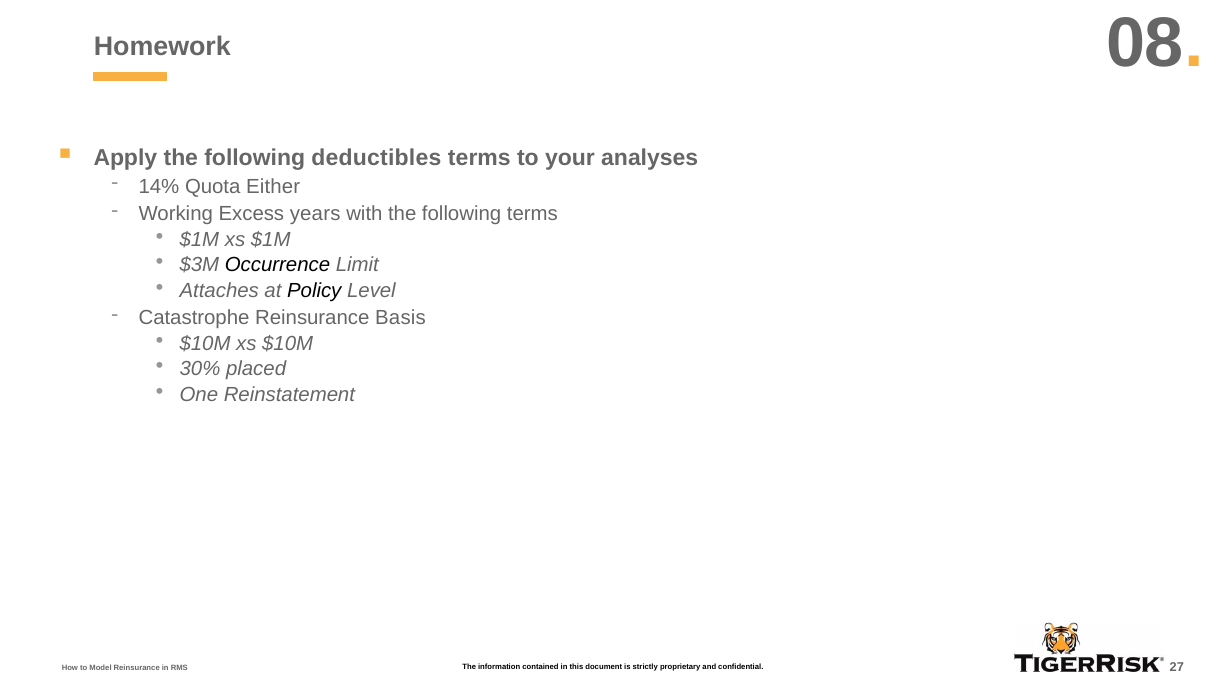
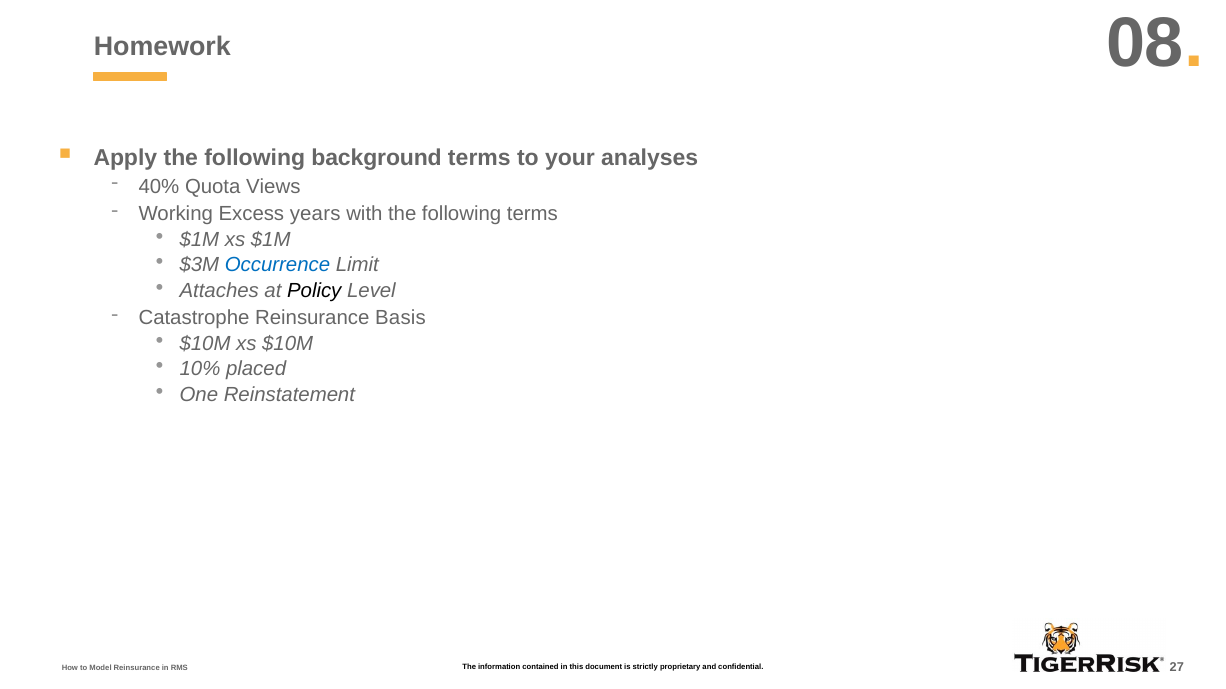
deductibles: deductibles -> background
14%: 14% -> 40%
Either: Either -> Views
Occurrence colour: black -> blue
30%: 30% -> 10%
